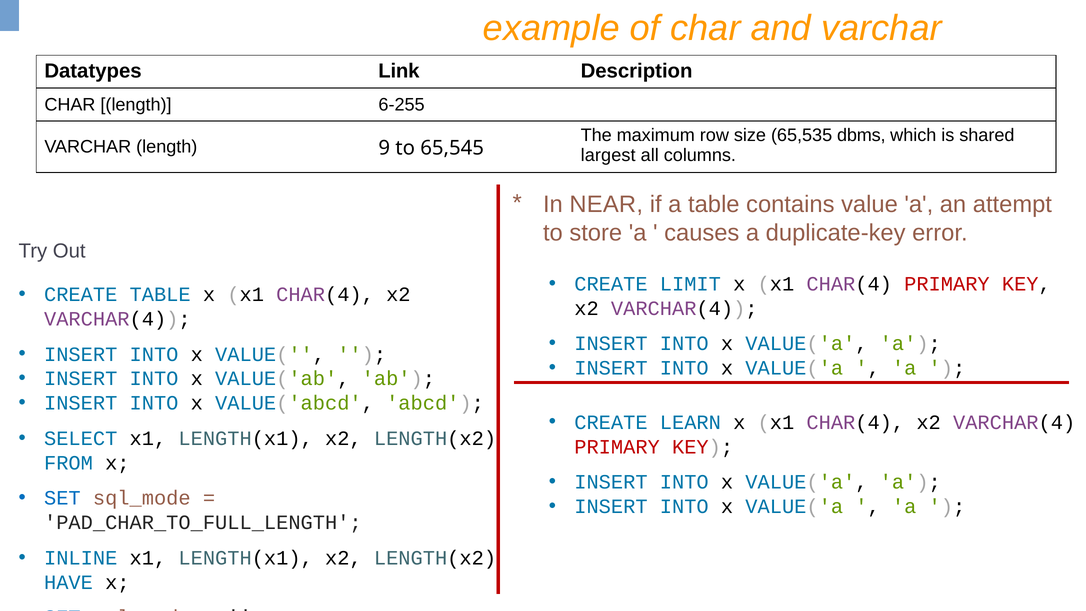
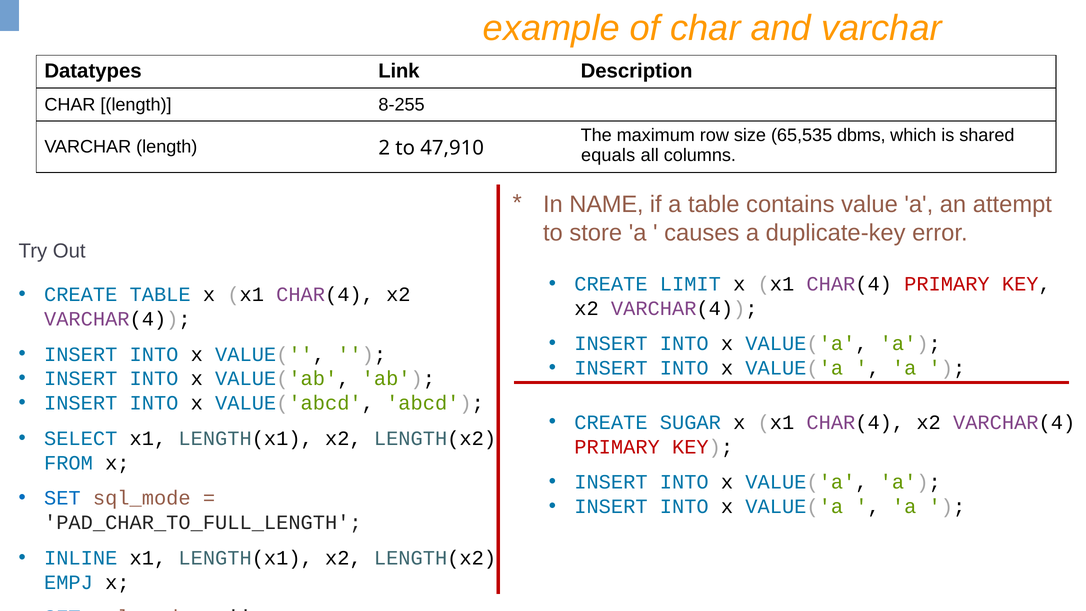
6-255: 6-255 -> 8-255
9: 9 -> 2
65,545: 65,545 -> 47,910
largest: largest -> equals
NEAR: NEAR -> NAME
LEARN: LEARN -> SUGAR
HAVE: HAVE -> EMPJ
